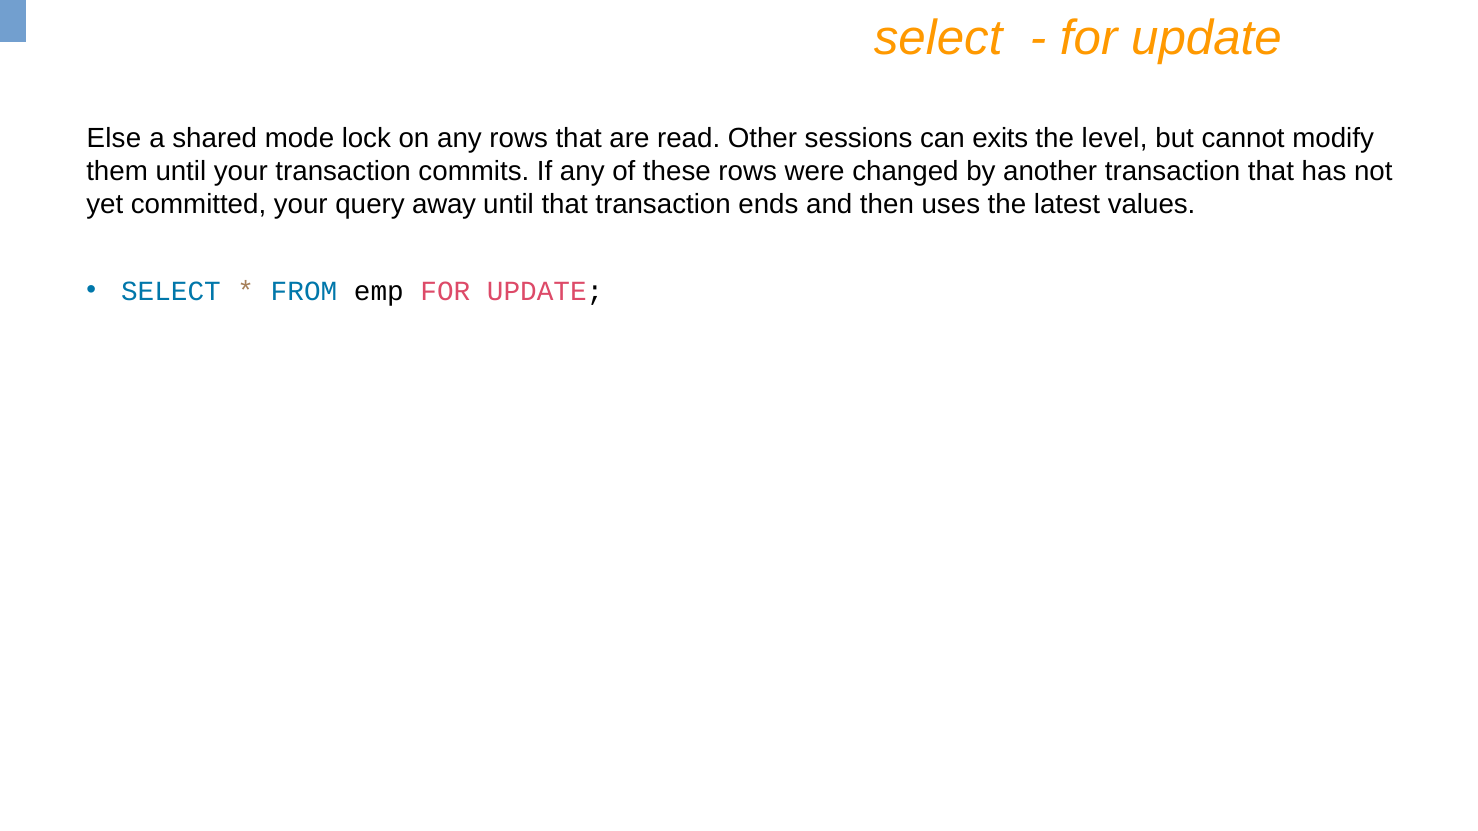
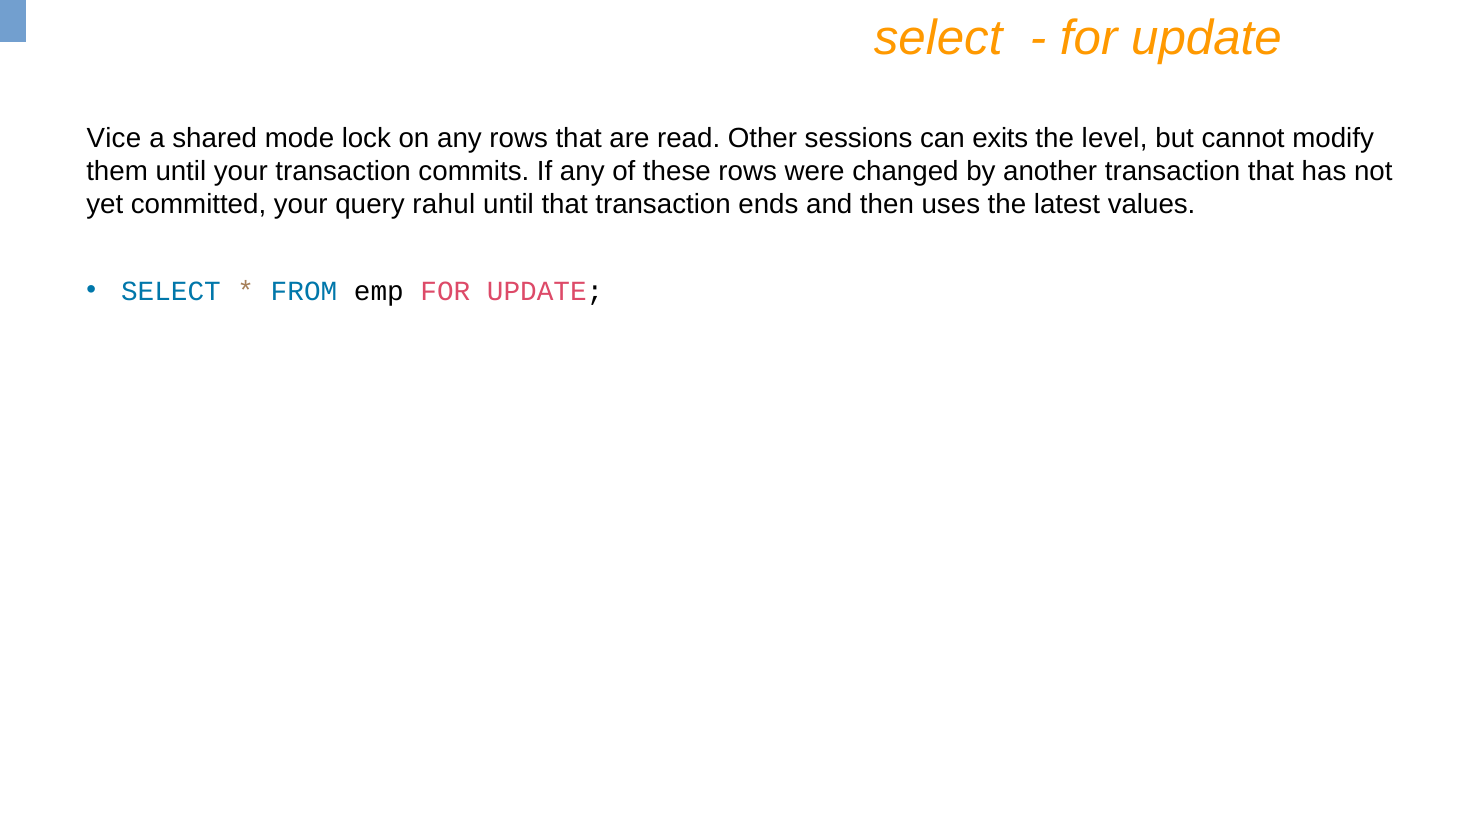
Else: Else -> Vice
away: away -> rahul
